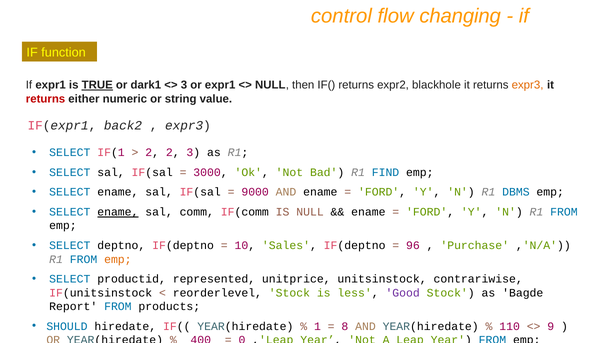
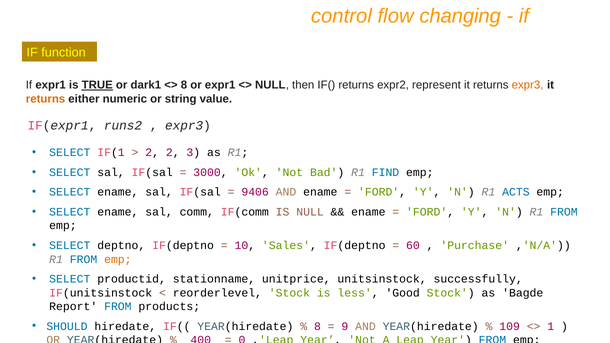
3 at (184, 85): 3 -> 8
blackhole: blackhole -> represent
returns at (46, 99) colour: red -> orange
back2: back2 -> runs2
9000: 9000 -> 9406
DBMS: DBMS -> ACTS
ename at (118, 212) underline: present -> none
96: 96 -> 60
represented: represented -> stationname
contrariwise: contrariwise -> successfully
Good colour: purple -> black
1 at (317, 326): 1 -> 8
8: 8 -> 9
110: 110 -> 109
9: 9 -> 1
